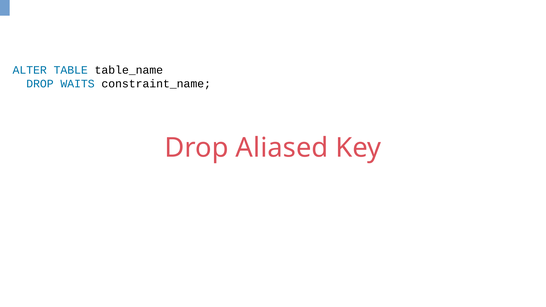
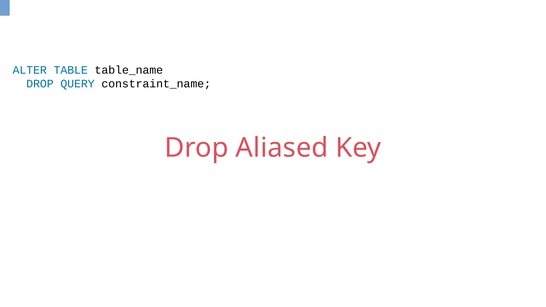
WAITS: WAITS -> QUERY
